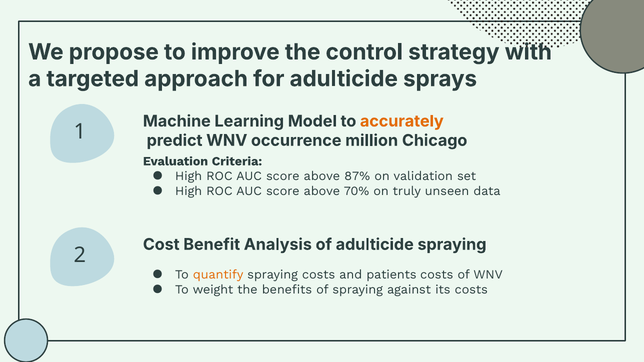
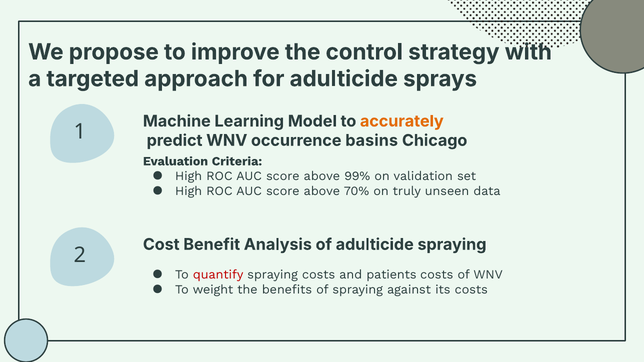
million: million -> basins
87%: 87% -> 99%
quantify colour: orange -> red
